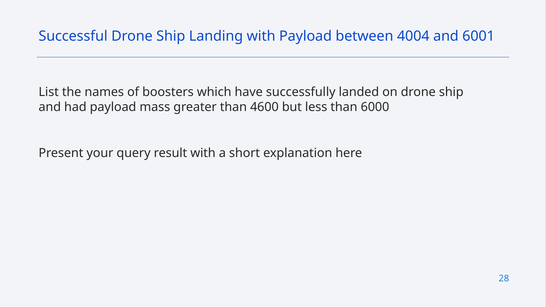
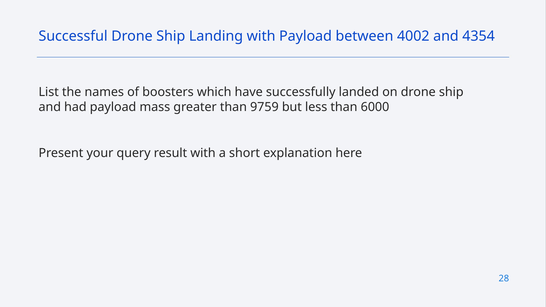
4004: 4004 -> 4002
6001: 6001 -> 4354
4600: 4600 -> 9759
